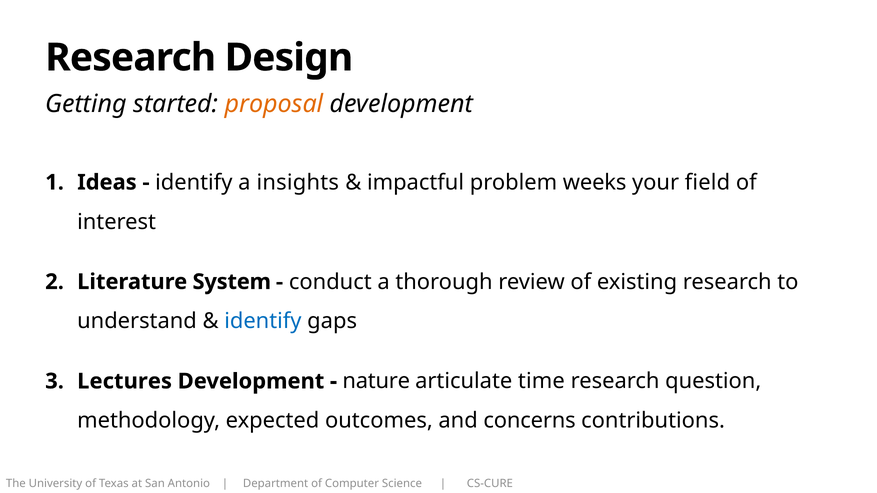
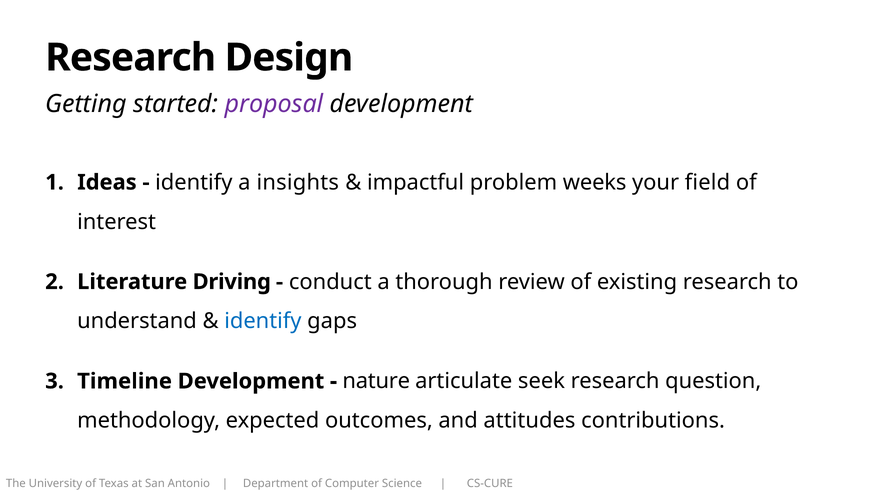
proposal colour: orange -> purple
System: System -> Driving
Lectures: Lectures -> Timeline
time: time -> seek
concerns: concerns -> attitudes
